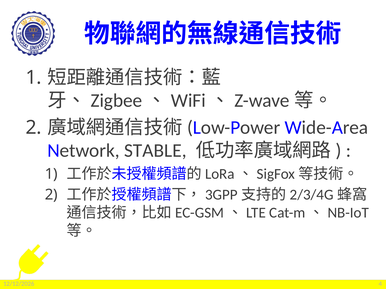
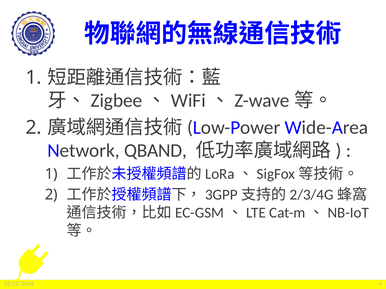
STABLE: STABLE -> QBAND
